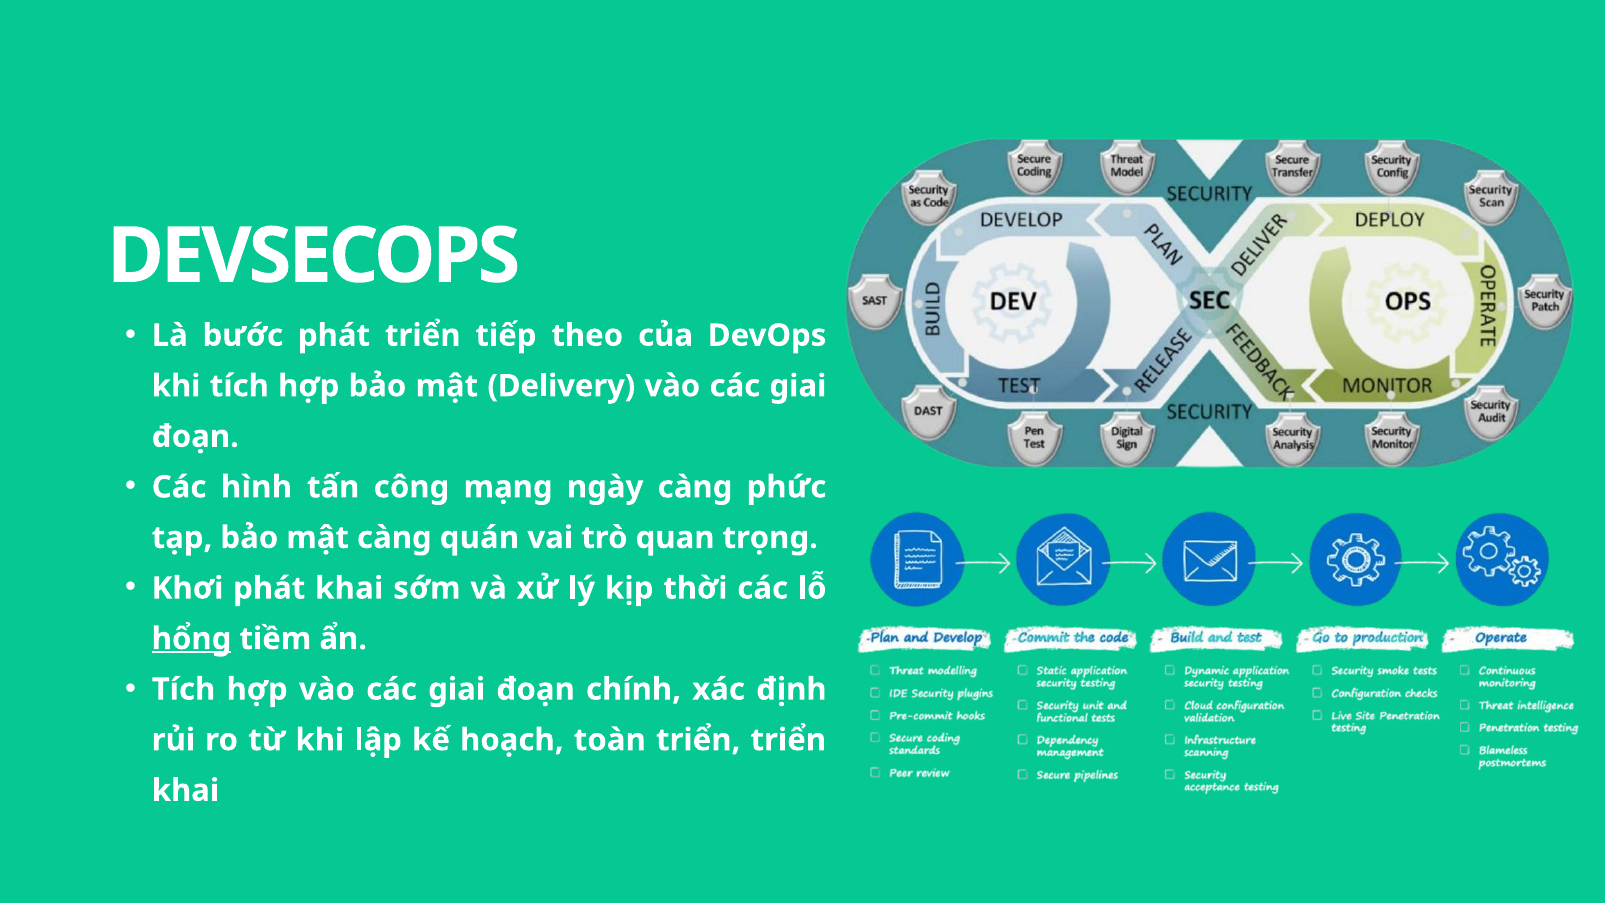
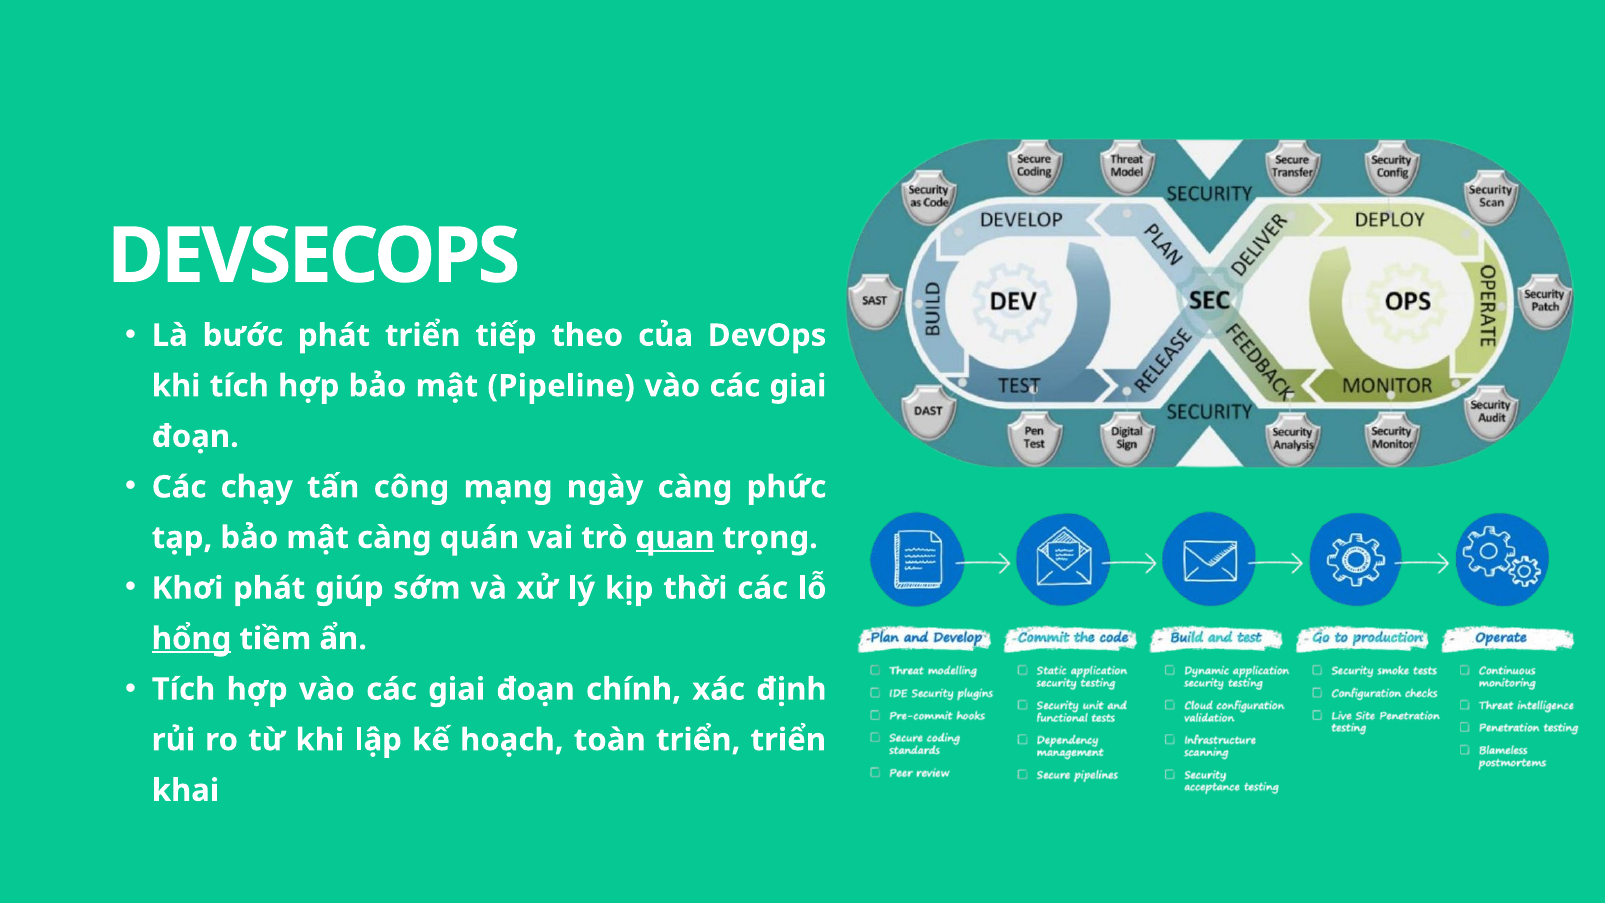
Delivery: Delivery -> Pipeline
hình: hình -> chạy
quan underline: none -> present
phát khai: khai -> giúp
